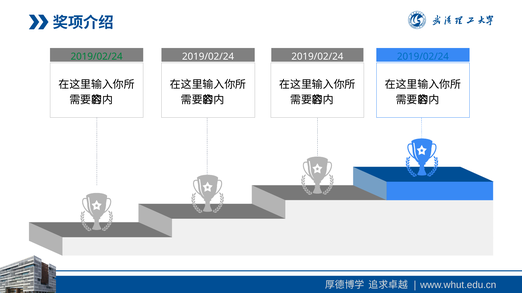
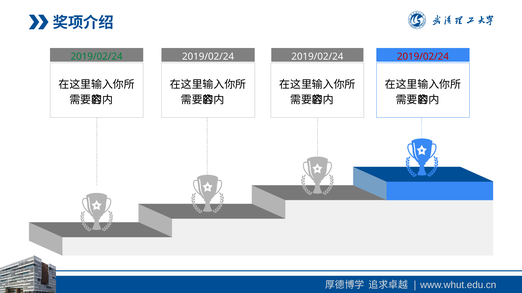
2019/02/24 at (423, 57) colour: blue -> red
